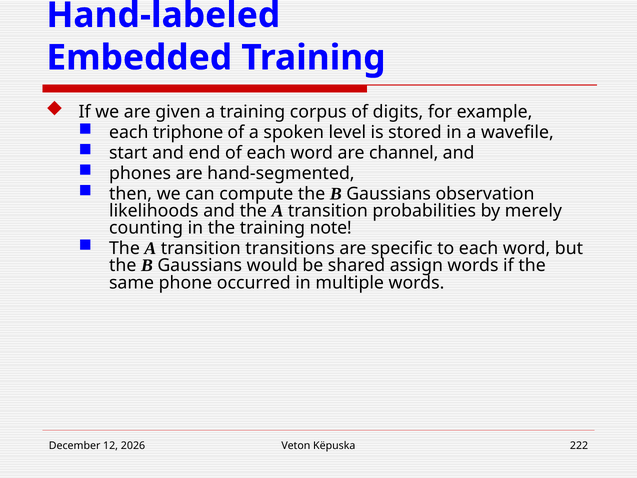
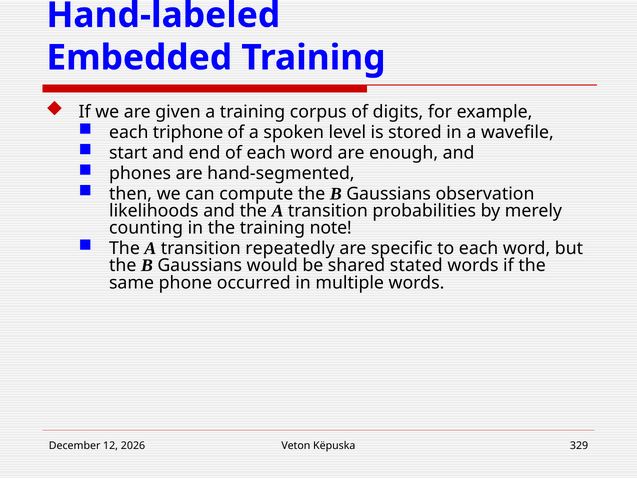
channel: channel -> enough
transitions: transitions -> repeatedly
assign: assign -> stated
222: 222 -> 329
